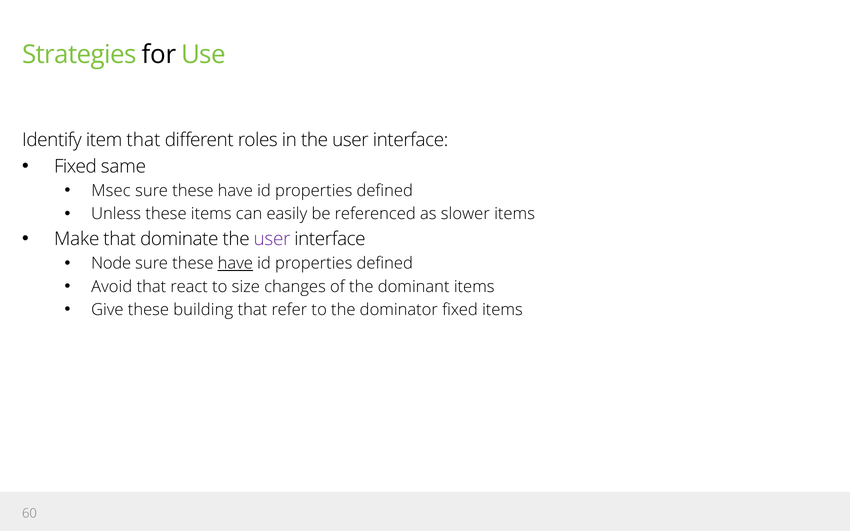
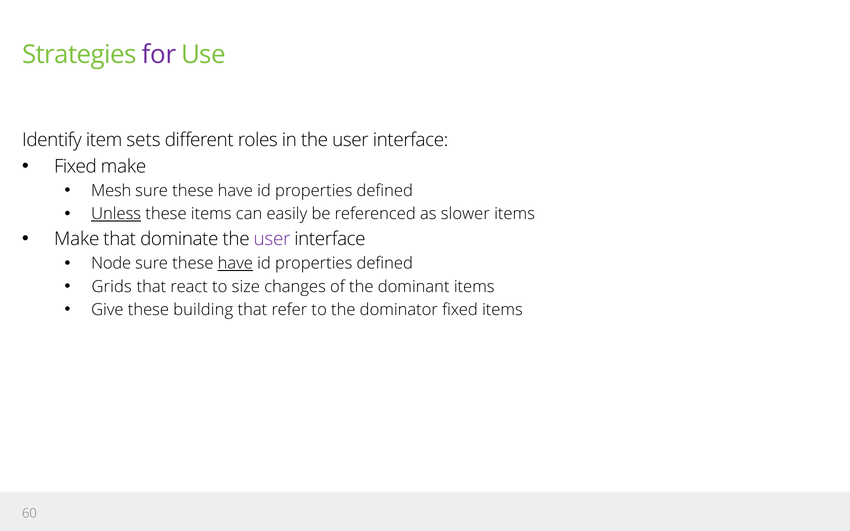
for colour: black -> purple
item that: that -> sets
Fixed same: same -> make
Msec: Msec -> Mesh
Unless underline: none -> present
Avoid: Avoid -> Grids
